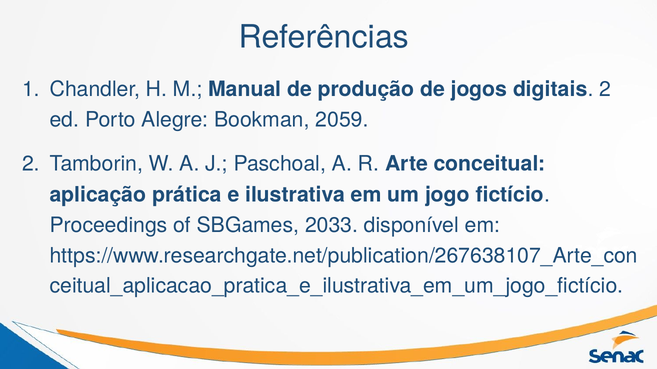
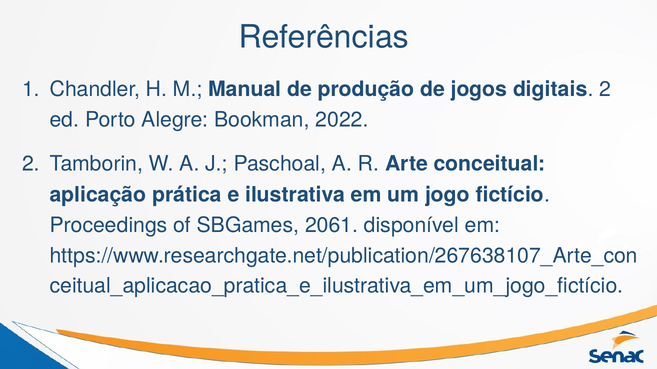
2059: 2059 -> 2022
2033: 2033 -> 2061
